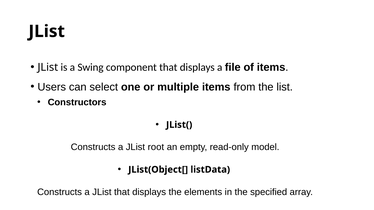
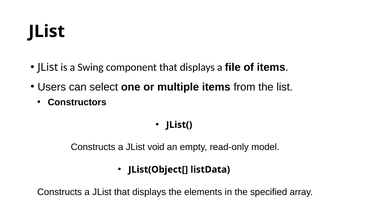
root: root -> void
